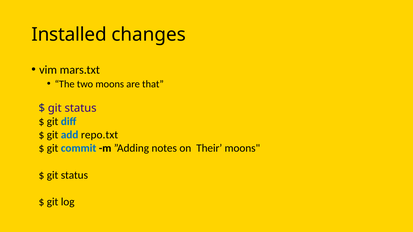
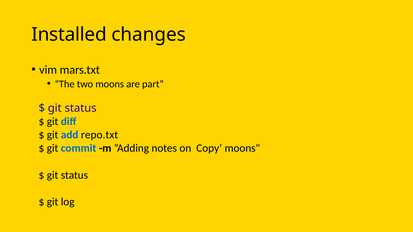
that: that -> part
Their: Their -> Copy
